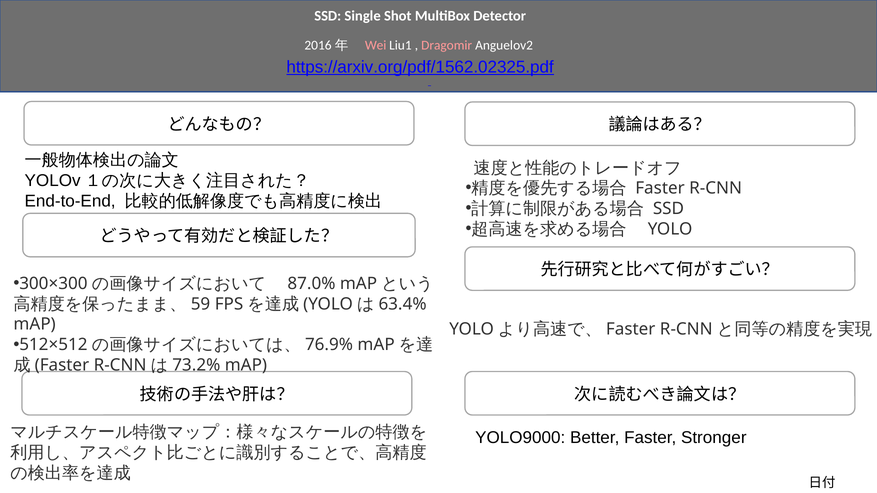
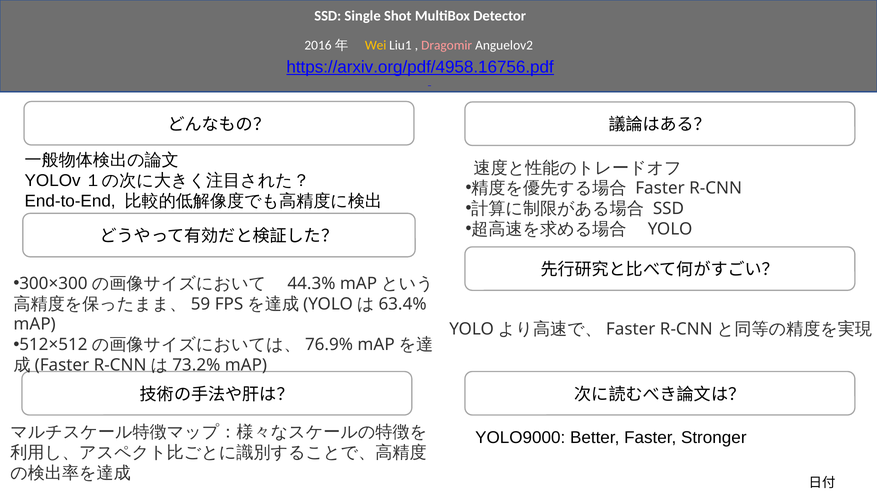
Wei colour: pink -> yellow
https://arxiv.org/pdf/1562.02325.pdf: https://arxiv.org/pdf/1562.02325.pdf -> https://arxiv.org/pdf/4958.16756.pdf
87.0%: 87.0% -> 44.3%
